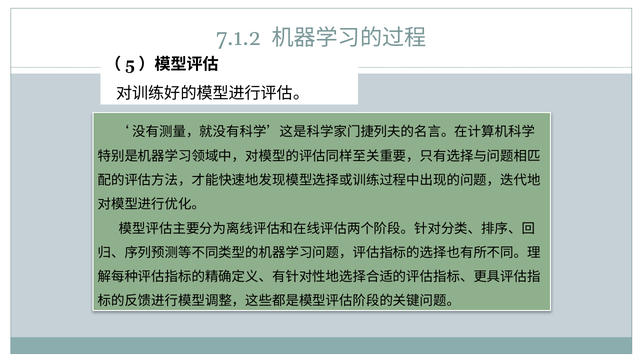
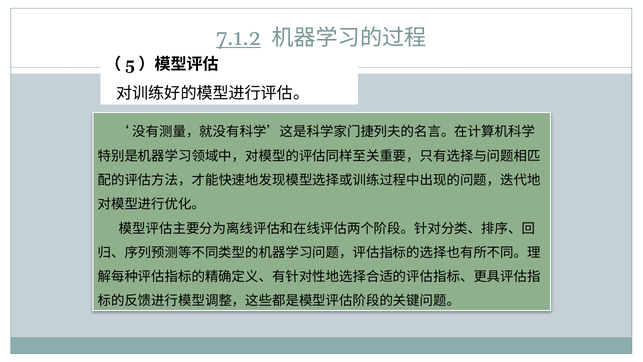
7.1.2 underline: none -> present
